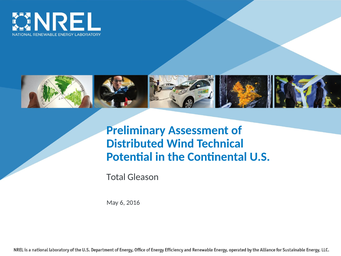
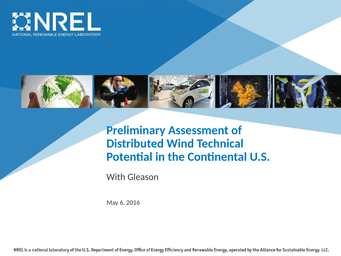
Total: Total -> With
